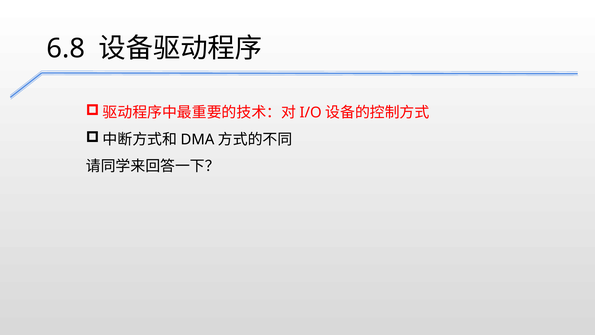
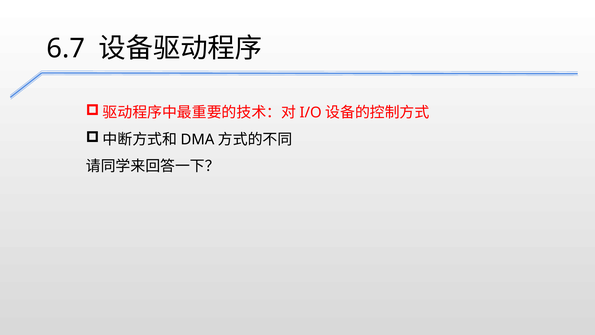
6.8: 6.8 -> 6.7
